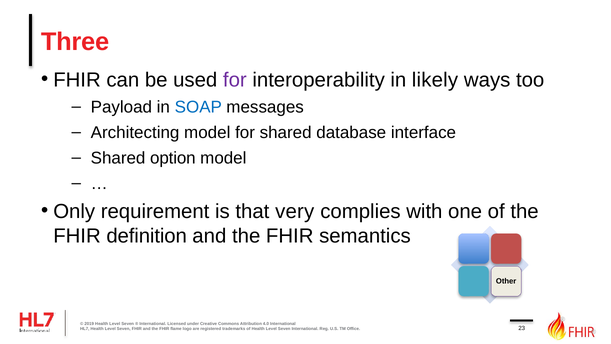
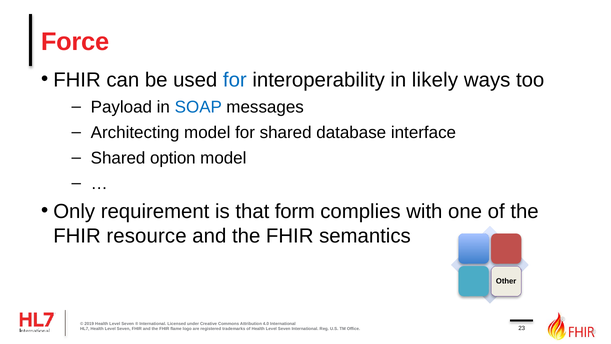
Three: Three -> Force
for at (235, 80) colour: purple -> blue
very: very -> form
definition: definition -> resource
